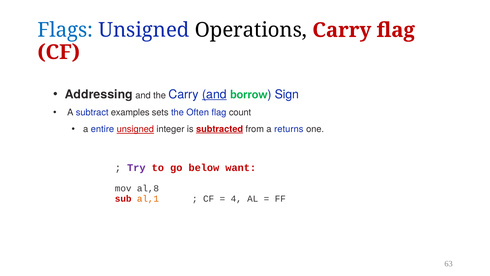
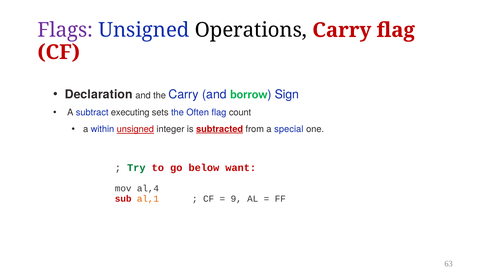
Flags colour: blue -> purple
Addressing: Addressing -> Declaration
and at (214, 94) underline: present -> none
examples: examples -> executing
entire: entire -> within
returns: returns -> special
Try colour: purple -> green
al,8: al,8 -> al,4
4: 4 -> 9
